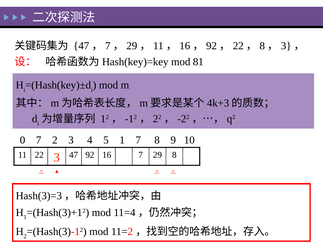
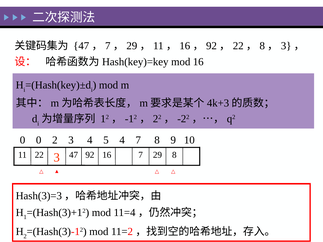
mod 81: 81 -> 16
0 7: 7 -> 0
5 1: 1 -> 4
